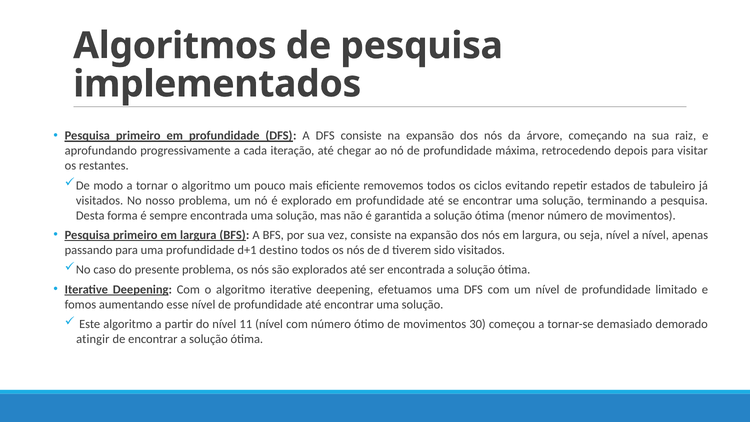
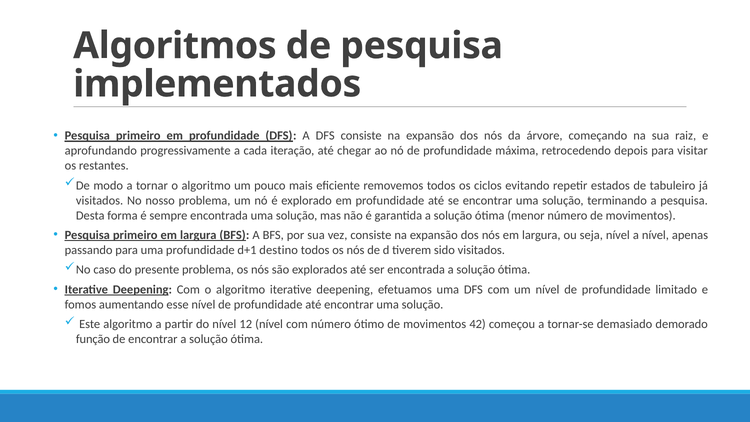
11: 11 -> 12
30: 30 -> 42
atingir: atingir -> função
